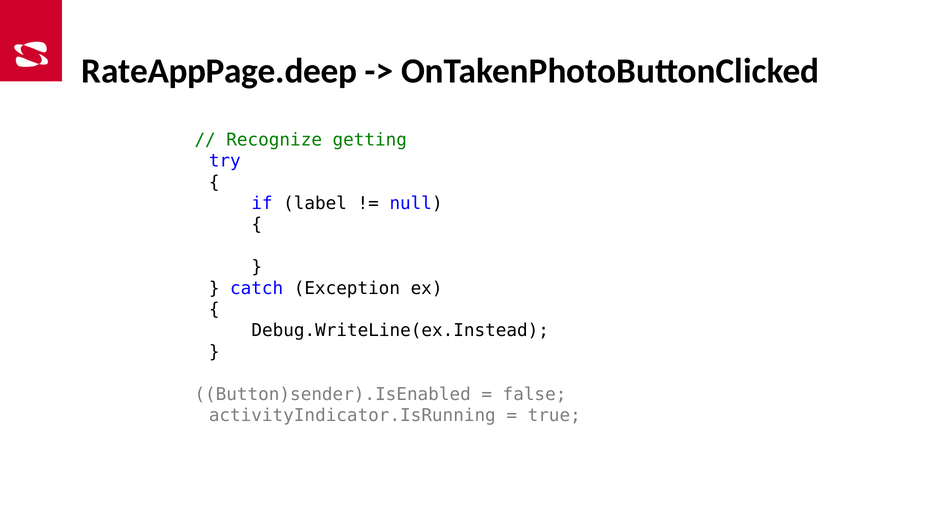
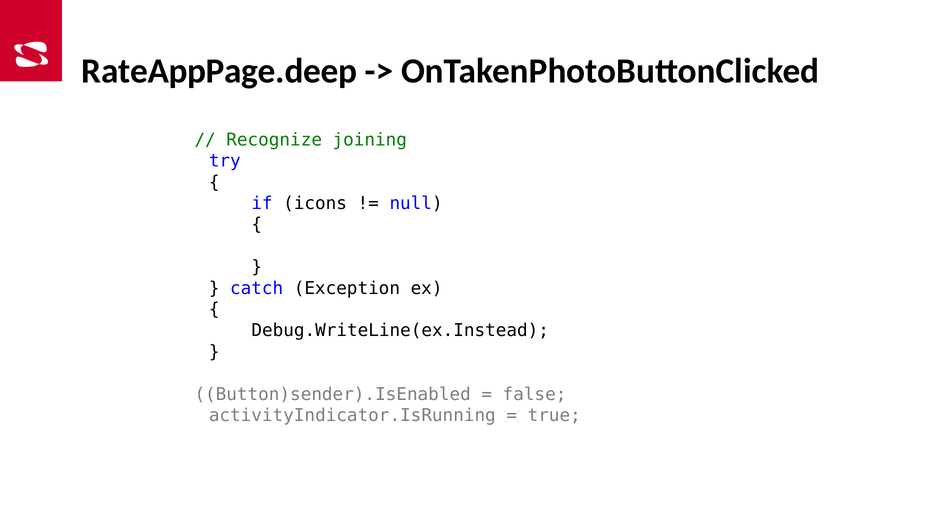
getting: getting -> joining
label: label -> icons
